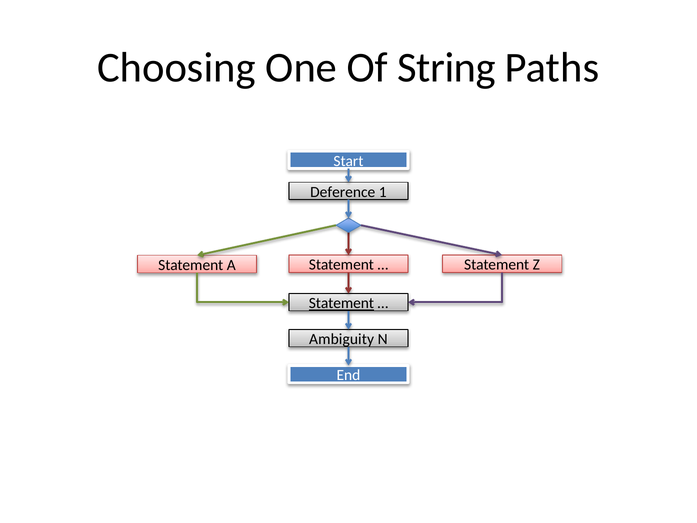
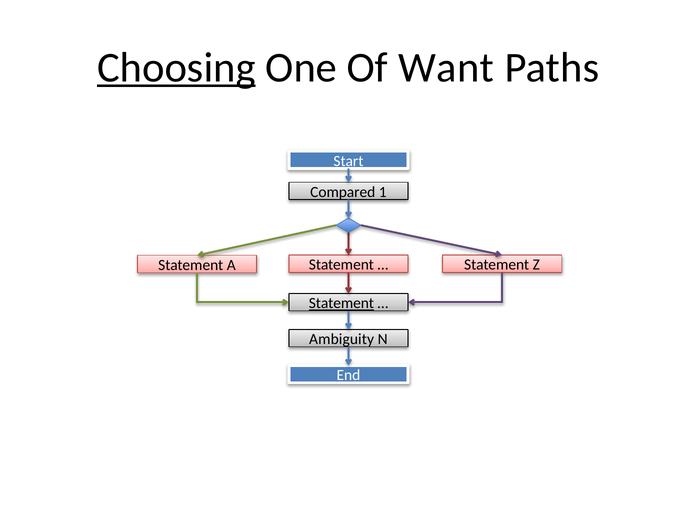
Choosing underline: none -> present
String: String -> Want
Deference: Deference -> Compared
